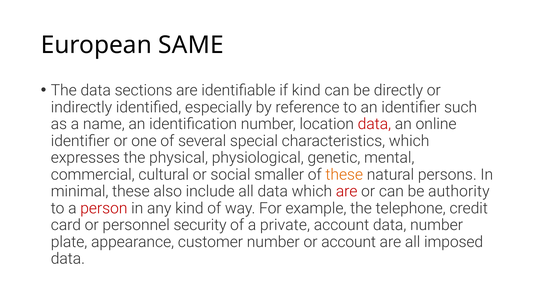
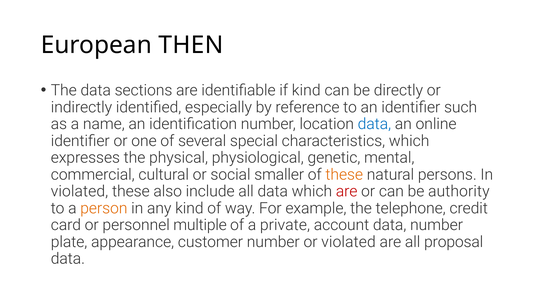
SAME: SAME -> THEN
data at (374, 124) colour: red -> blue
minimal at (80, 191): minimal -> violated
person colour: red -> orange
security: security -> multiple
or account: account -> violated
imposed: imposed -> proposal
